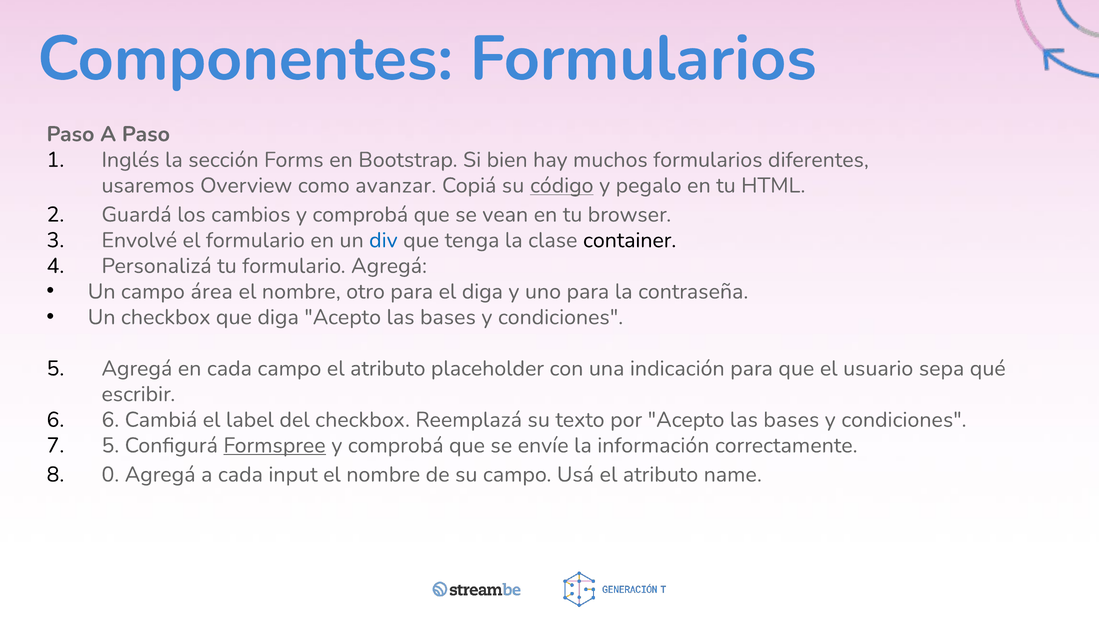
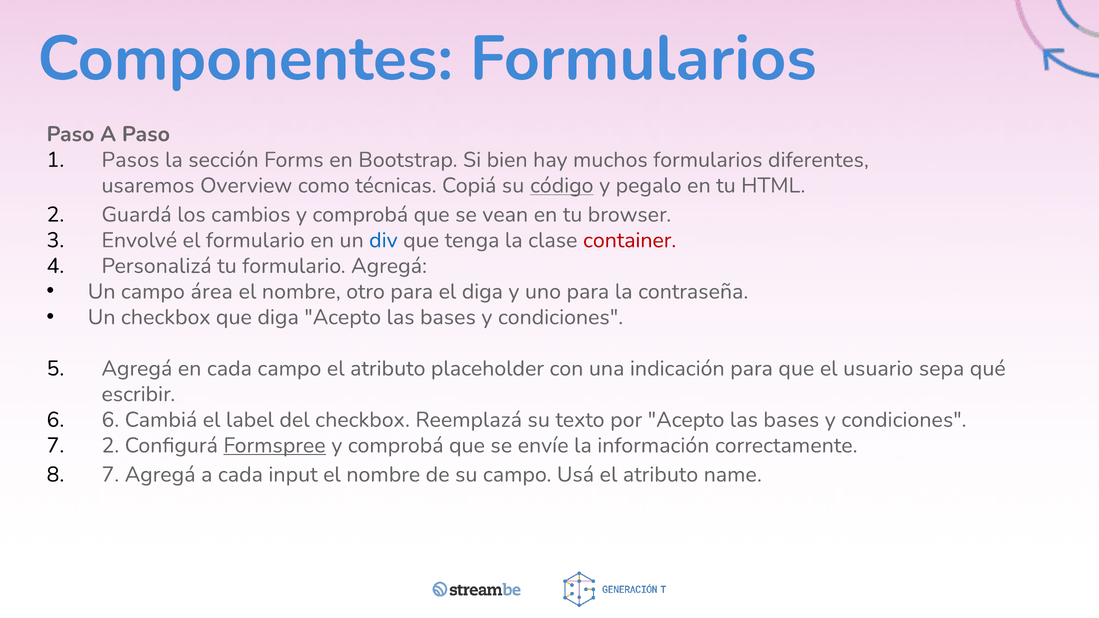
Inglés: Inglés -> Pasos
avanzar: avanzar -> técnicas
container colour: black -> red
7 5: 5 -> 2
8 0: 0 -> 7
